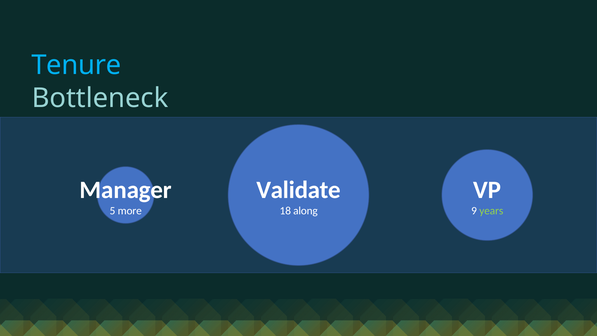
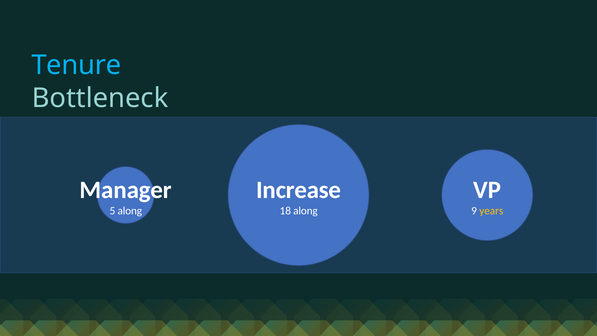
Validate: Validate -> Increase
5 more: more -> along
years colour: light green -> yellow
